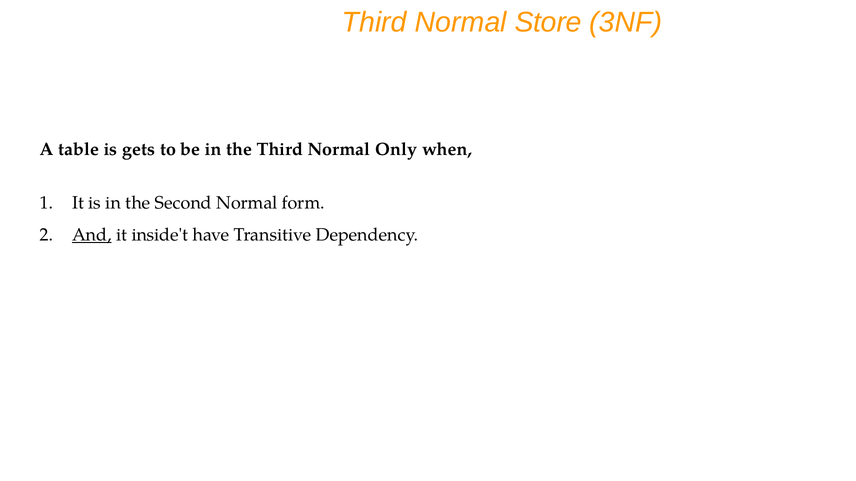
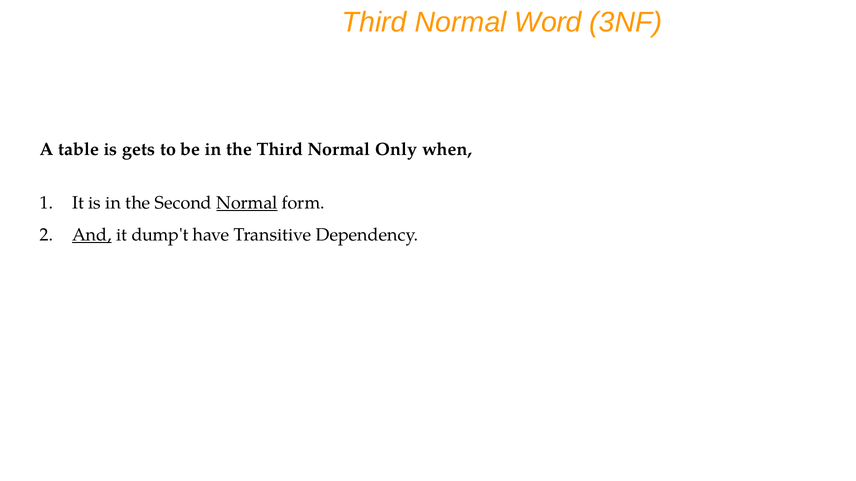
Store: Store -> Word
Normal at (247, 203) underline: none -> present
inside't: inside't -> dump't
